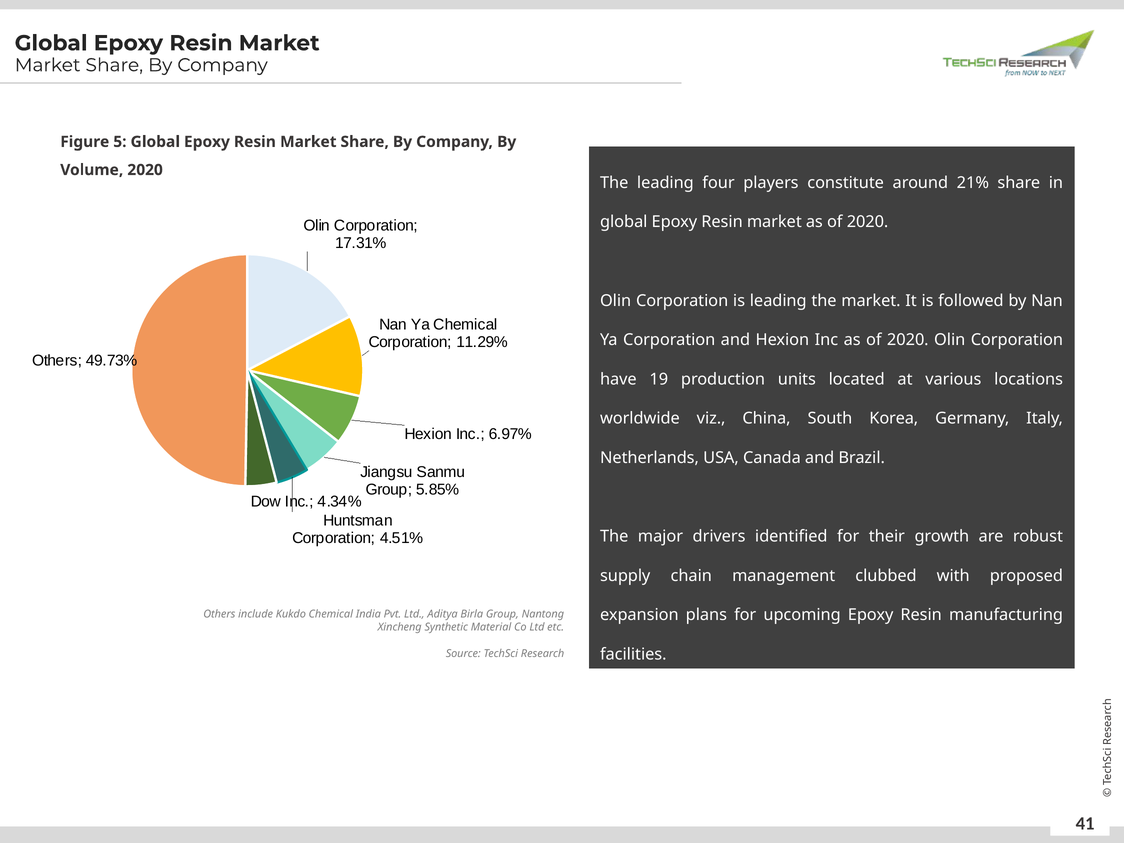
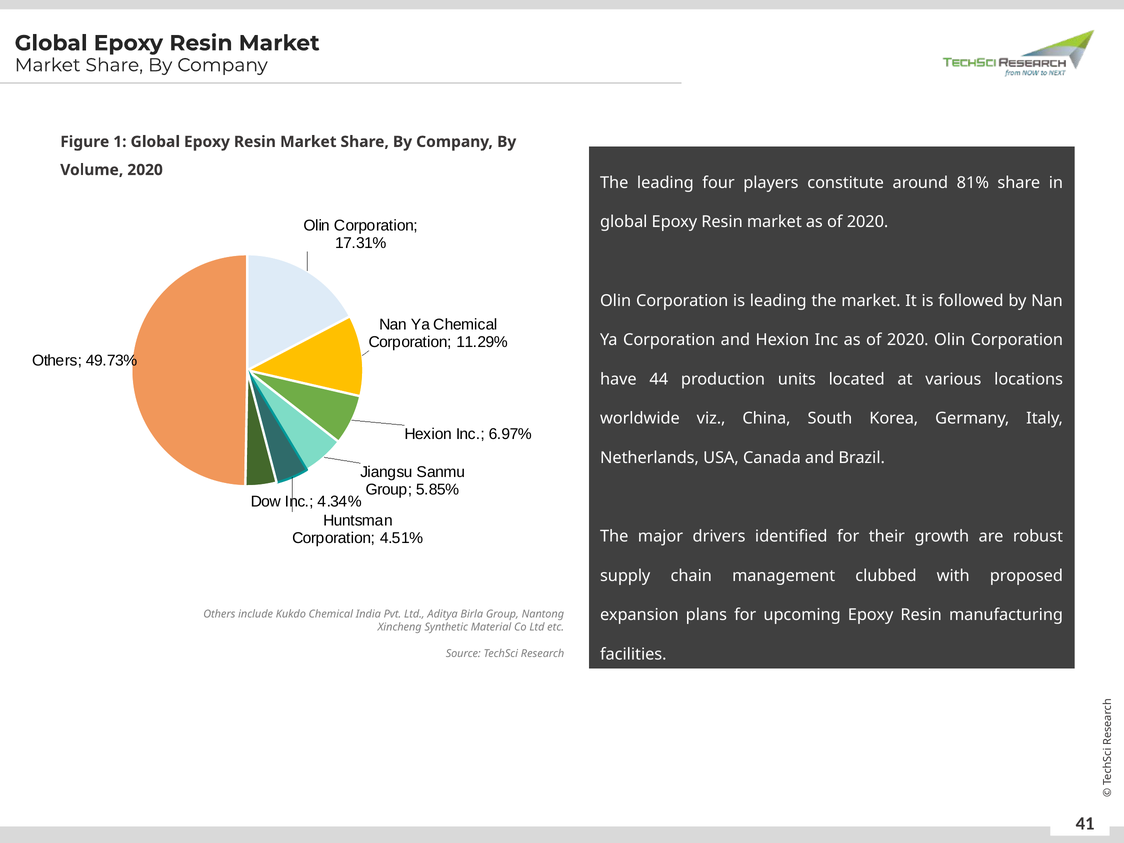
5: 5 -> 1
21%: 21% -> 81%
19: 19 -> 44
